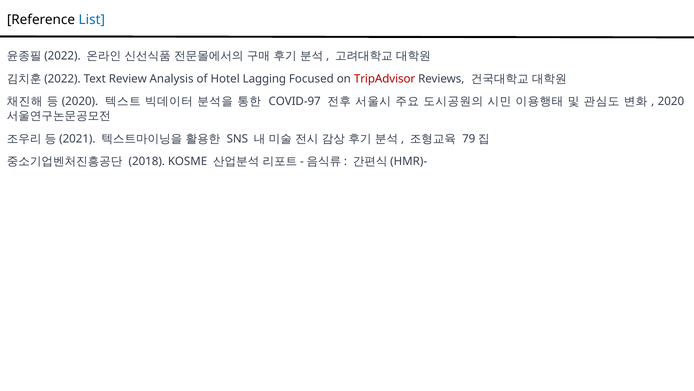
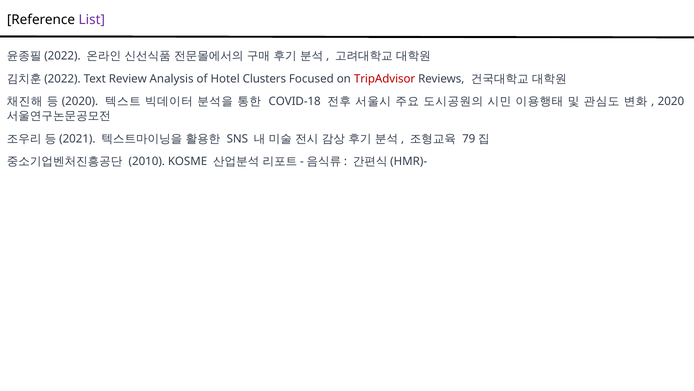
List colour: blue -> purple
Lagging: Lagging -> Clusters
COVID-97: COVID-97 -> COVID-18
2018: 2018 -> 2010
